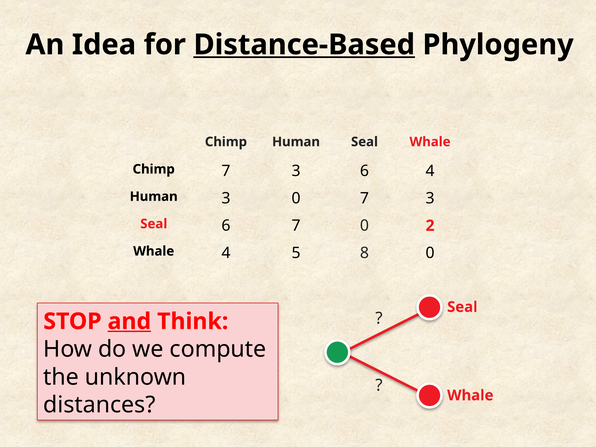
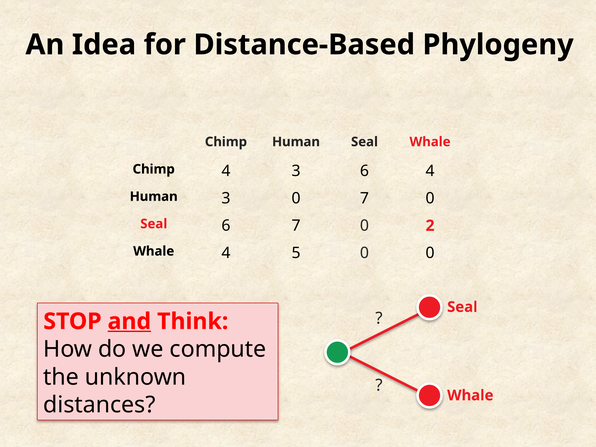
Distance-Based underline: present -> none
Chimp 7: 7 -> 4
0 7 3: 3 -> 0
5 8: 8 -> 0
